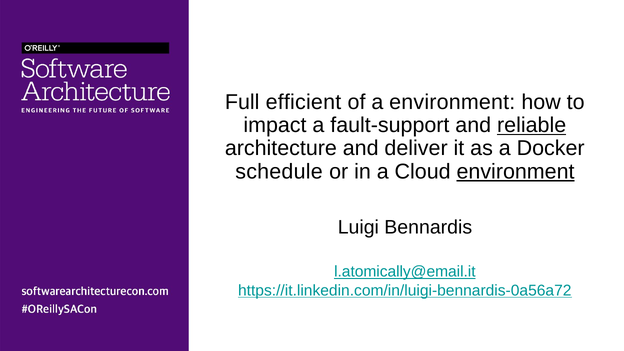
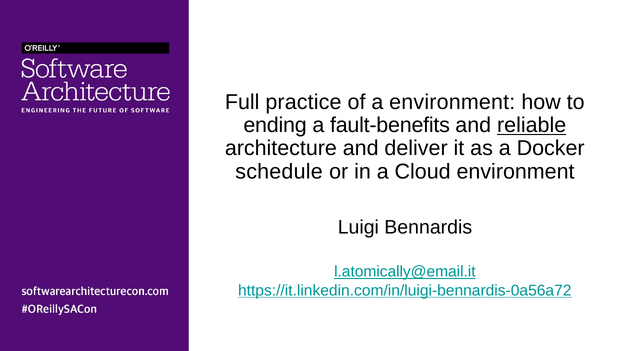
efficient: efficient -> practice
impact: impact -> ending
fault-support: fault-support -> fault-benefits
environment at (516, 172) underline: present -> none
